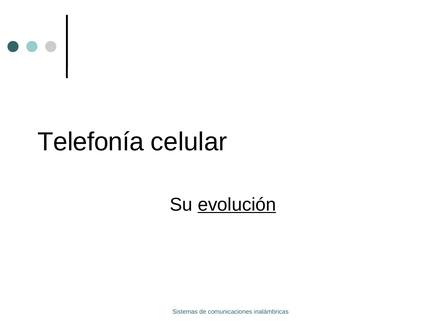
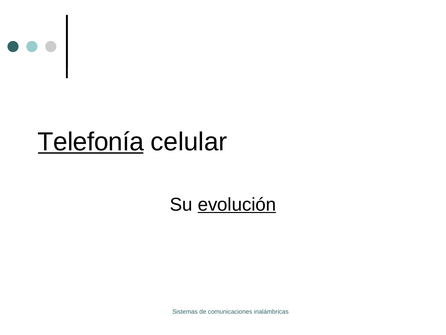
Telefonía underline: none -> present
